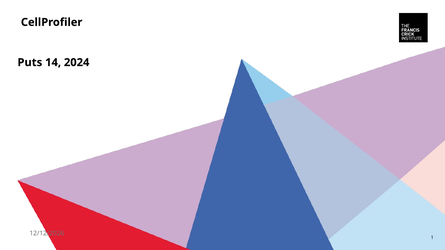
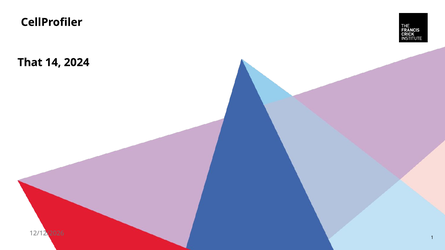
Puts: Puts -> That
